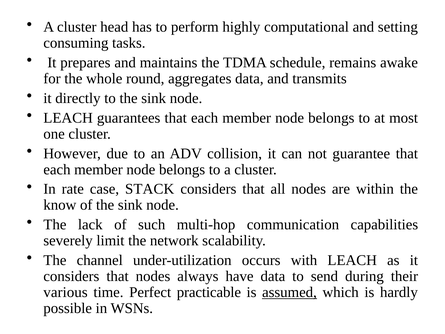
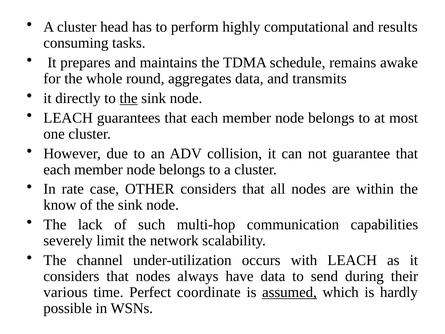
setting: setting -> results
the at (129, 98) underline: none -> present
STACK: STACK -> OTHER
practicable: practicable -> coordinate
